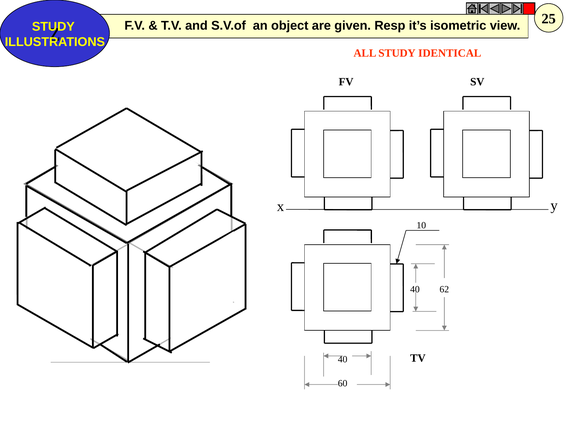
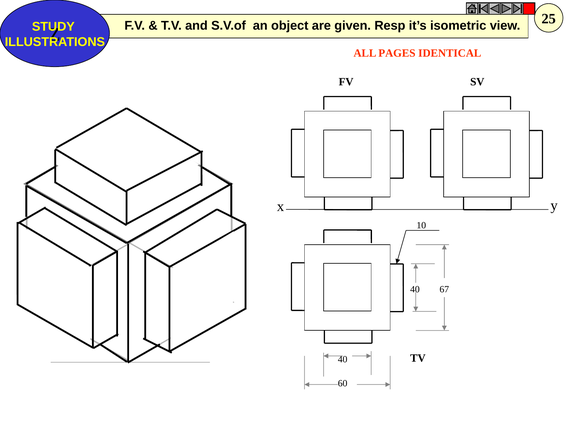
ALL STUDY: STUDY -> PAGES
62: 62 -> 67
